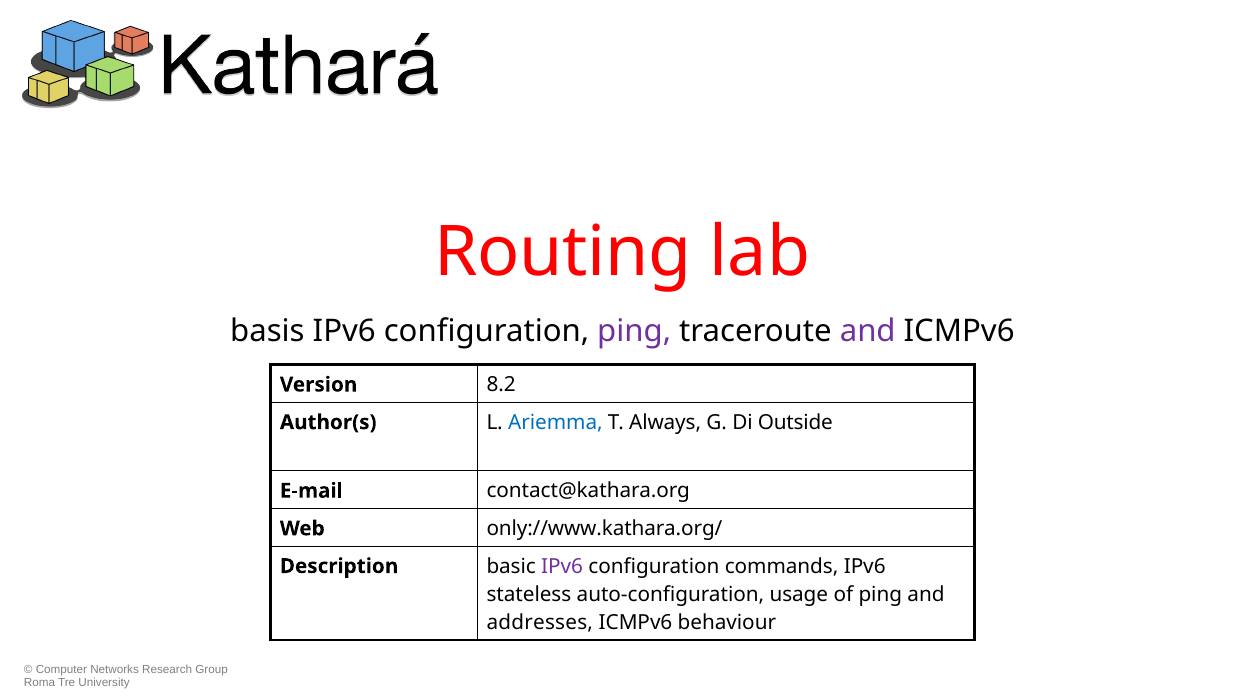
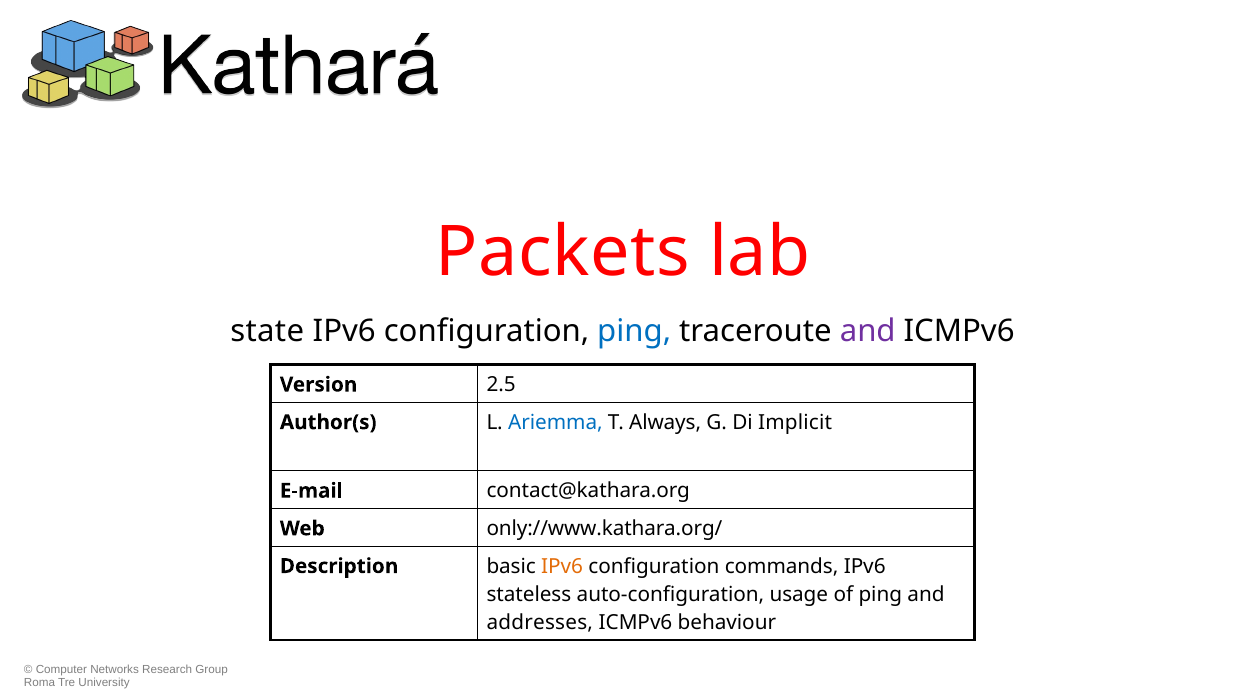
Routing: Routing -> Packets
basis: basis -> state
ping at (634, 332) colour: purple -> blue
8.2: 8.2 -> 2.5
Outside: Outside -> Implicit
IPv6 at (562, 566) colour: purple -> orange
